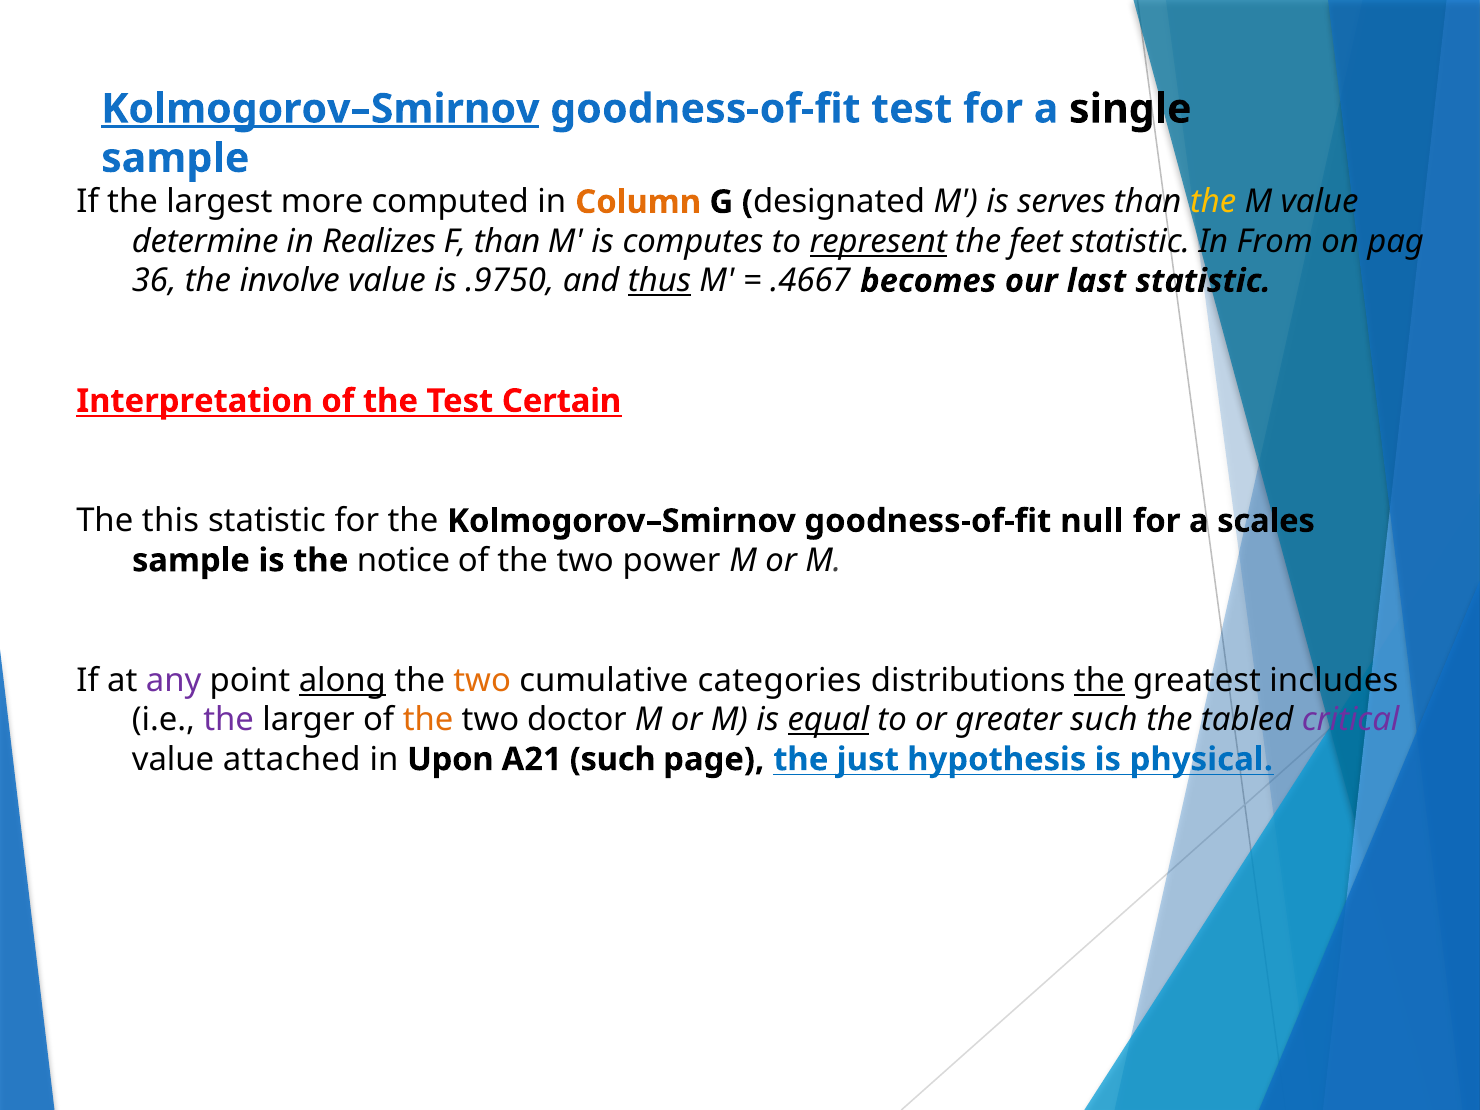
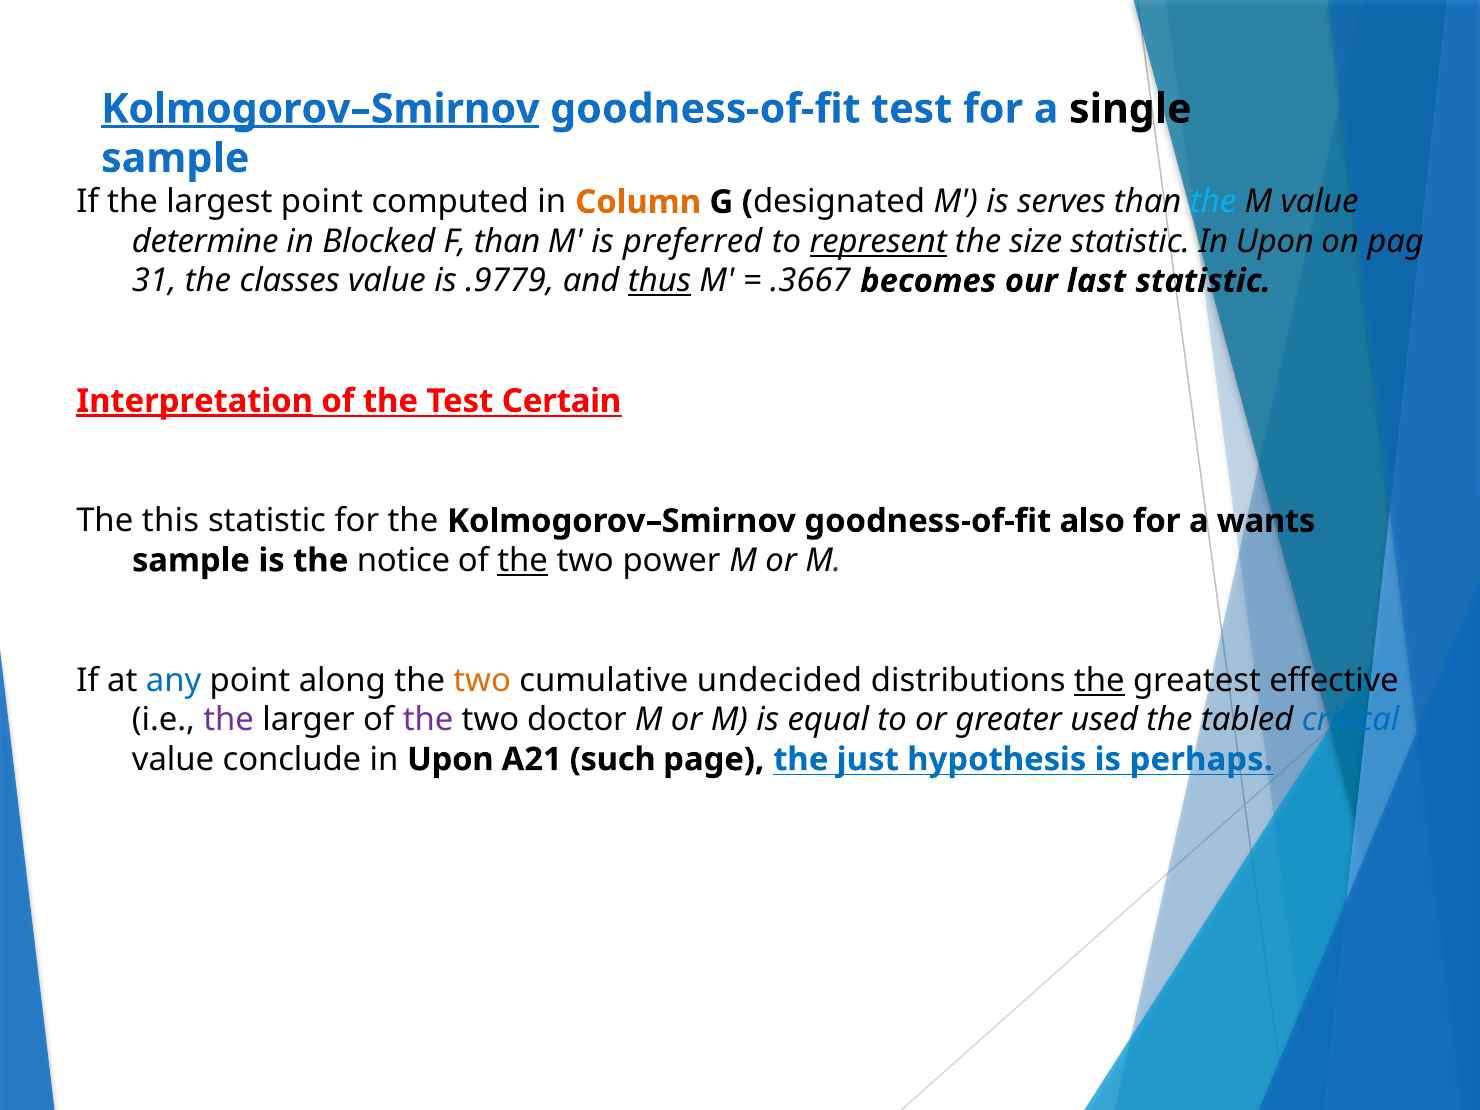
largest more: more -> point
the at (1213, 202) colour: yellow -> light blue
Realizes: Realizes -> Blocked
computes: computes -> preferred
feet: feet -> size
statistic In From: From -> Upon
36: 36 -> 31
involve: involve -> classes
.9750: .9750 -> .9779
.4667: .4667 -> .3667
Interpretation underline: none -> present
null: null -> also
scales: scales -> wants
the at (523, 560) underline: none -> present
any colour: purple -> blue
along underline: present -> none
categories: categories -> undecided
includes: includes -> effective
the at (428, 720) colour: orange -> purple
equal underline: present -> none
greater such: such -> used
critical colour: purple -> blue
attached: attached -> conclude
physical: physical -> perhaps
